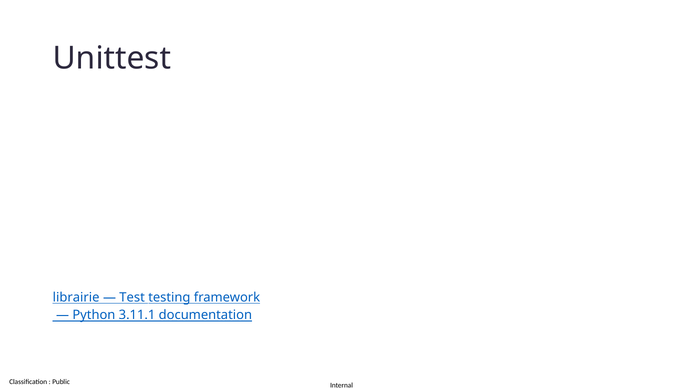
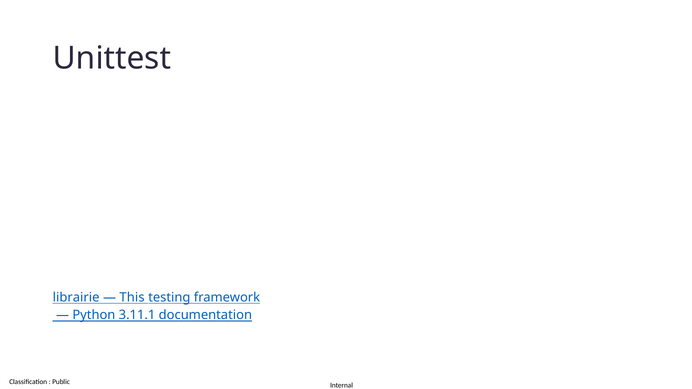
Test: Test -> This
